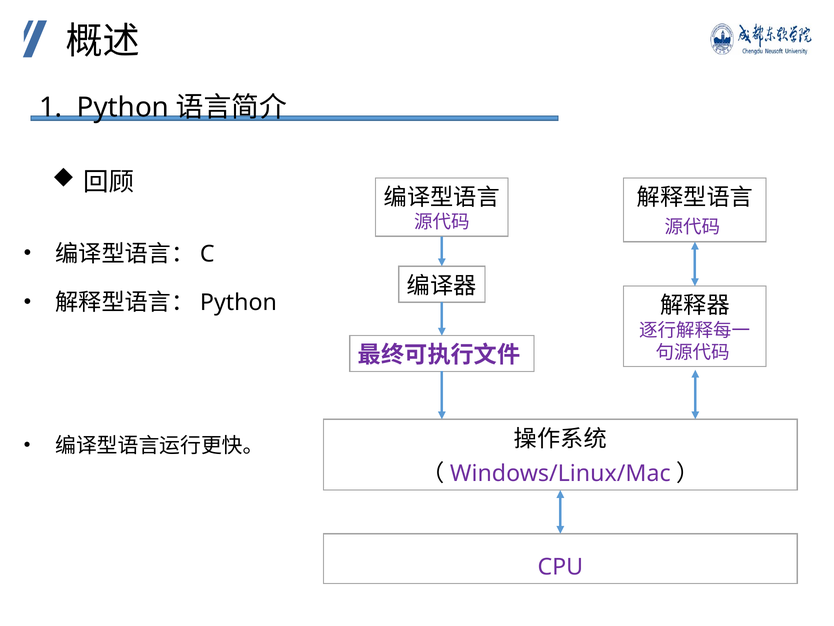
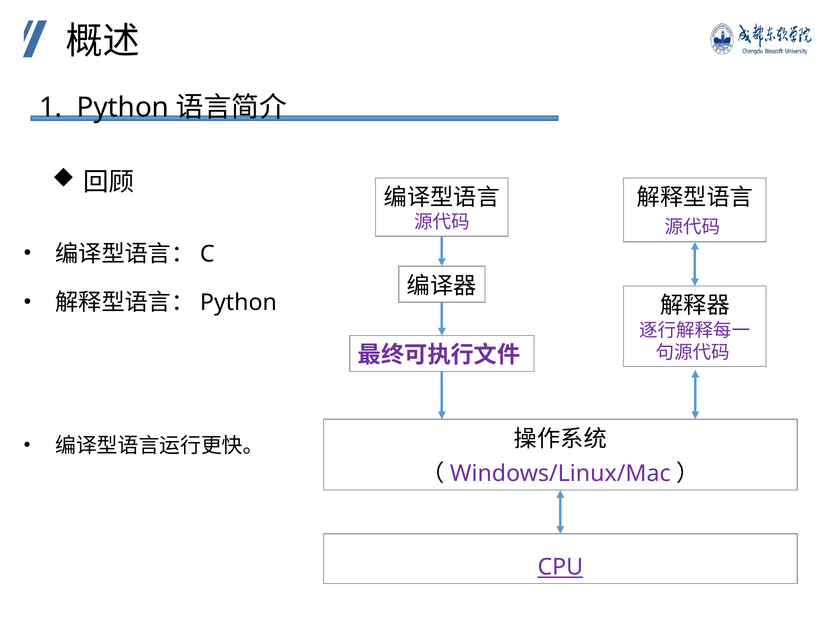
CPU underline: none -> present
